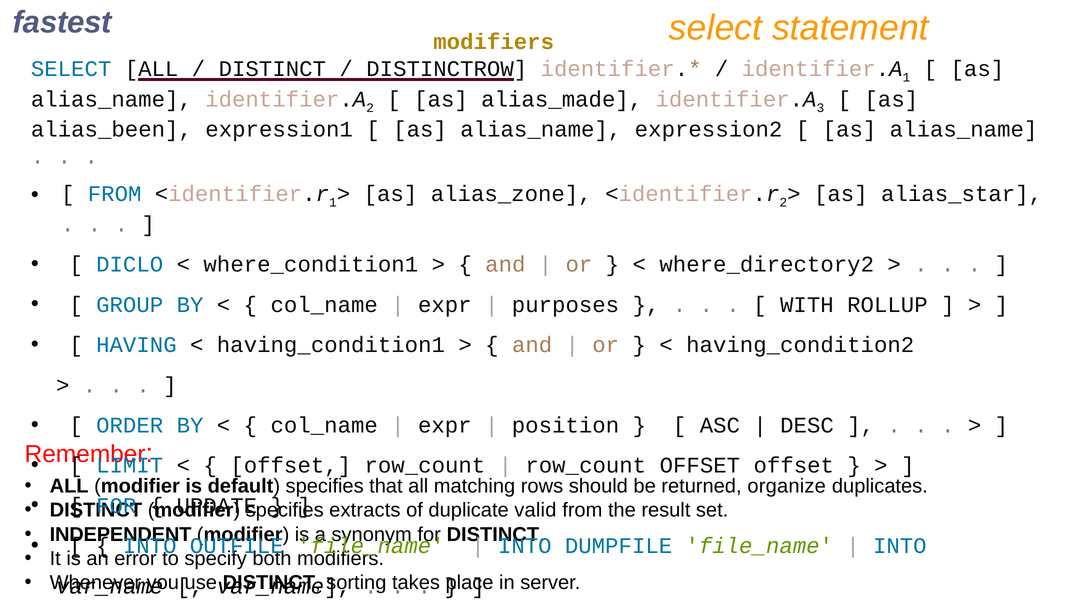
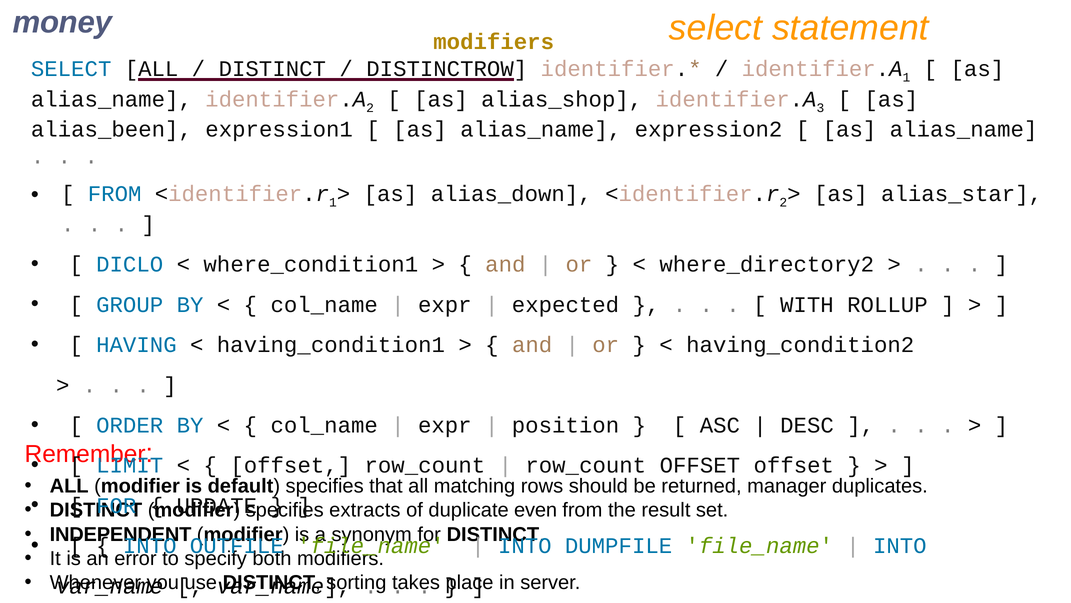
fastest: fastest -> money
alias_made: alias_made -> alias_shop
alias_zone: alias_zone -> alias_down
purposes: purposes -> expected
organize: organize -> manager
valid: valid -> even
